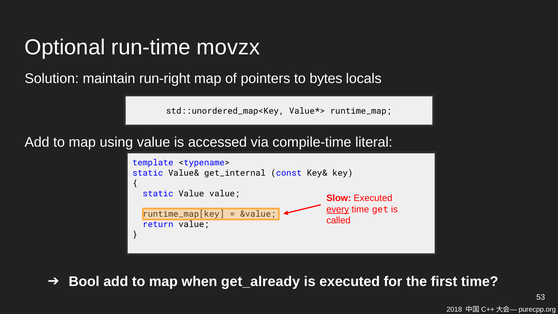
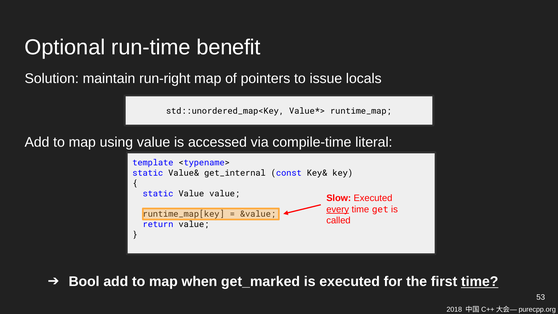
movzx: movzx -> benefit
bytes: bytes -> issue
get_already: get_already -> get_marked
time at (480, 281) underline: none -> present
